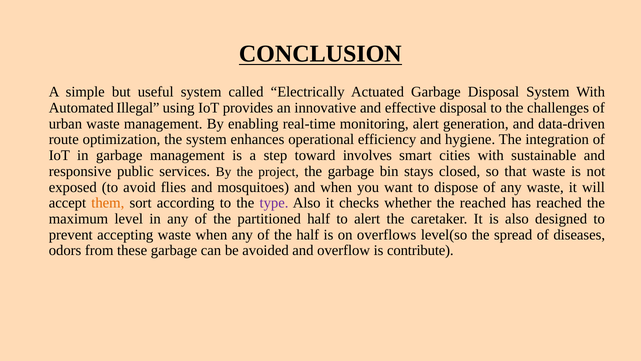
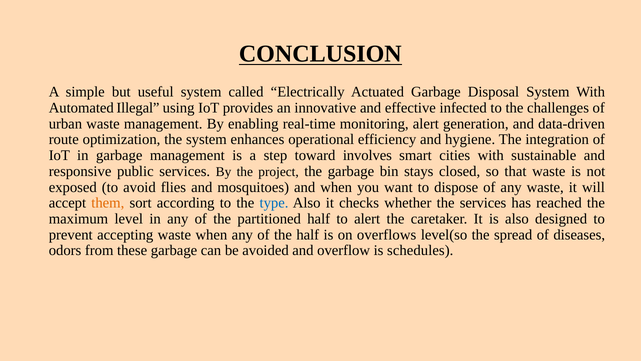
effective disposal: disposal -> infected
type colour: purple -> blue
the reached: reached -> services
contribute: contribute -> schedules
